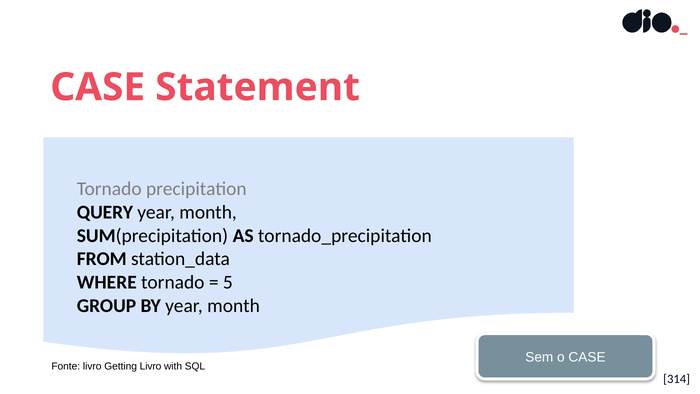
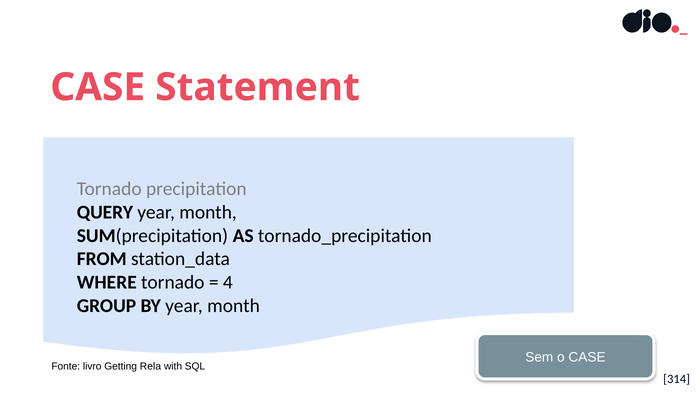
5: 5 -> 4
Getting Livro: Livro -> Rela
